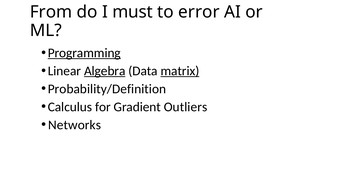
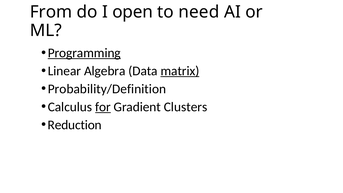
must: must -> open
error: error -> need
Algebra underline: present -> none
for underline: none -> present
Outliers: Outliers -> Clusters
Networks: Networks -> Reduction
